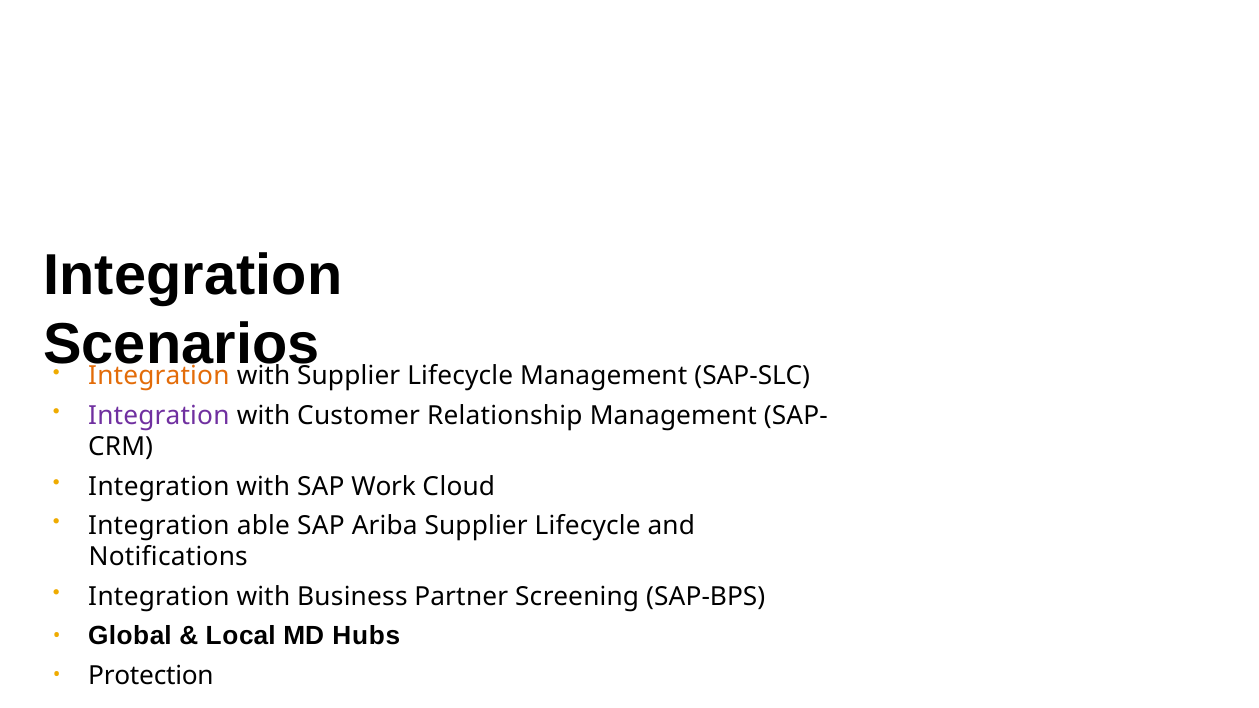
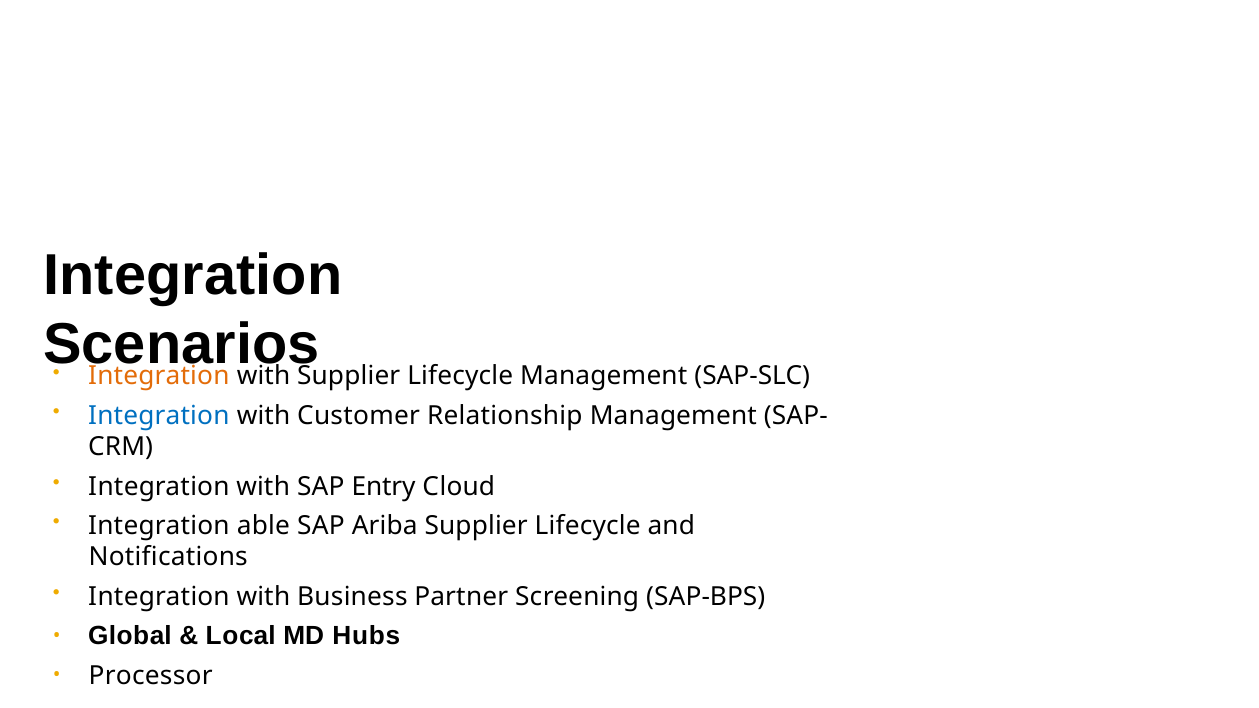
Integration at (159, 416) colour: purple -> blue
Work: Work -> Entry
Protection: Protection -> Processor
